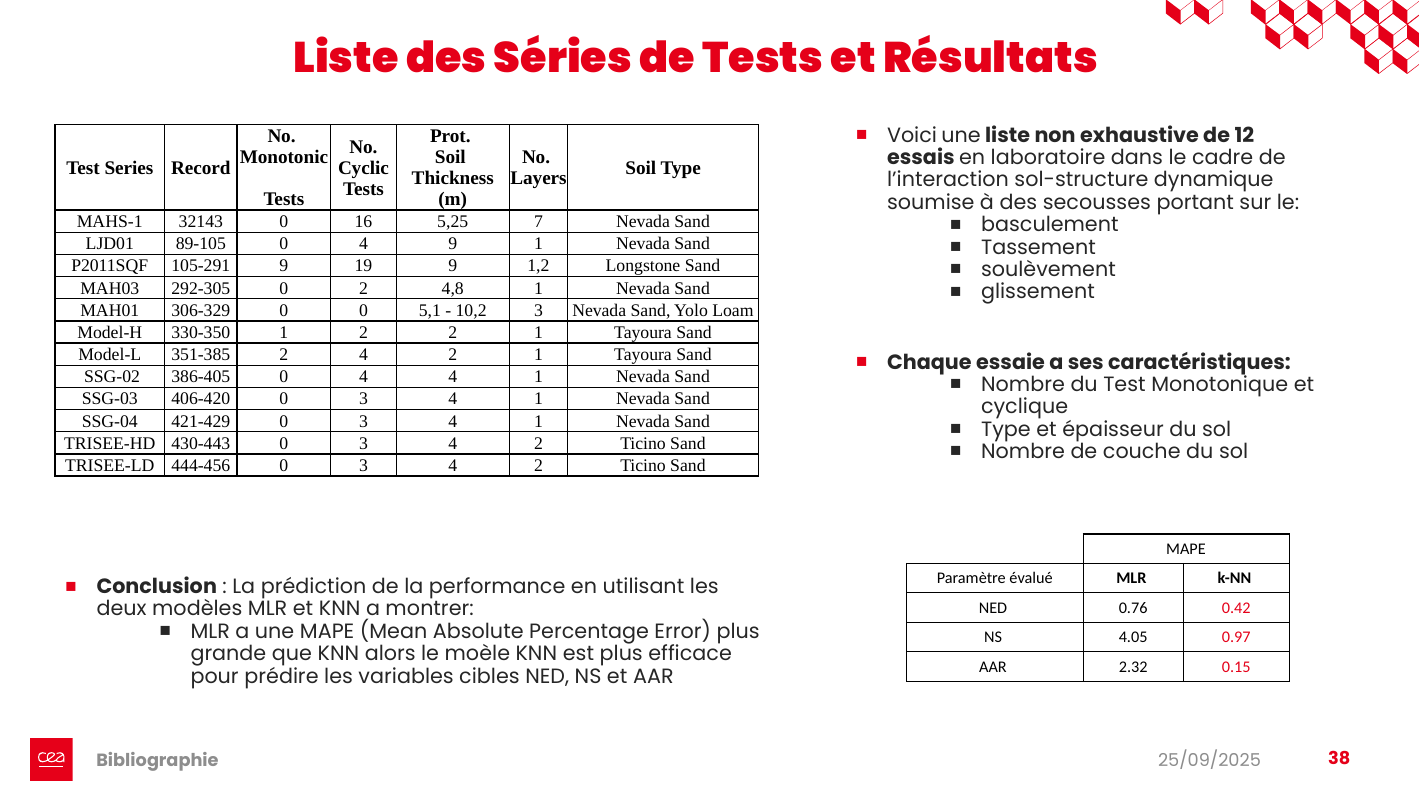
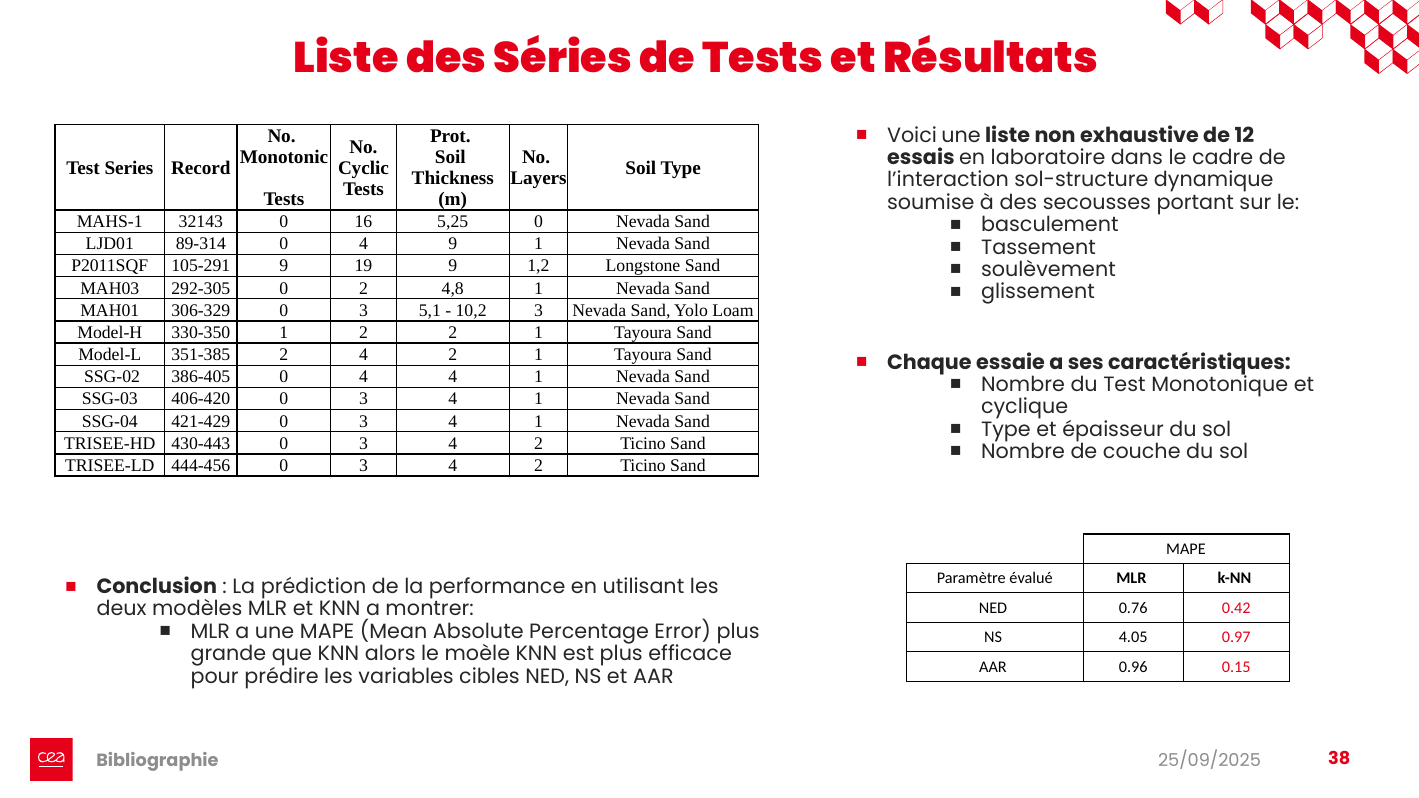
5,25 7: 7 -> 0
89-105: 89-105 -> 89-314
306-329 0 0: 0 -> 3
2.32: 2.32 -> 0.96
